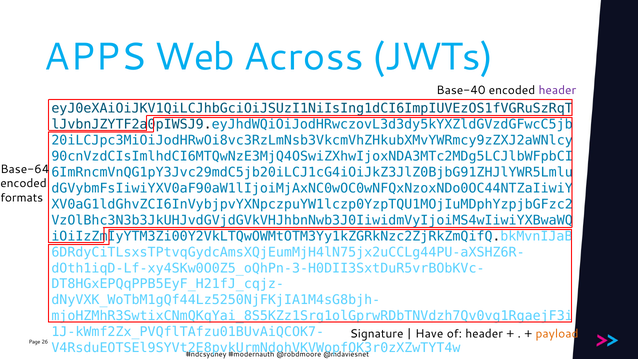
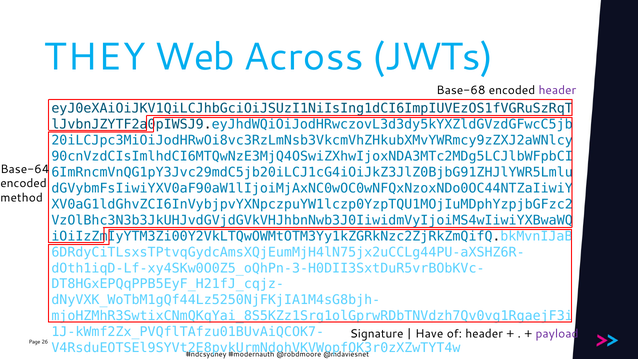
APPS: APPS -> THEY
Base-40: Base-40 -> Base-68
formats: formats -> method
payload colour: orange -> purple
